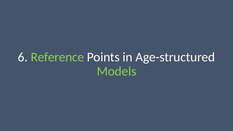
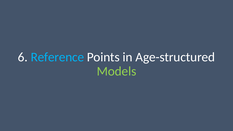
Reference colour: light green -> light blue
